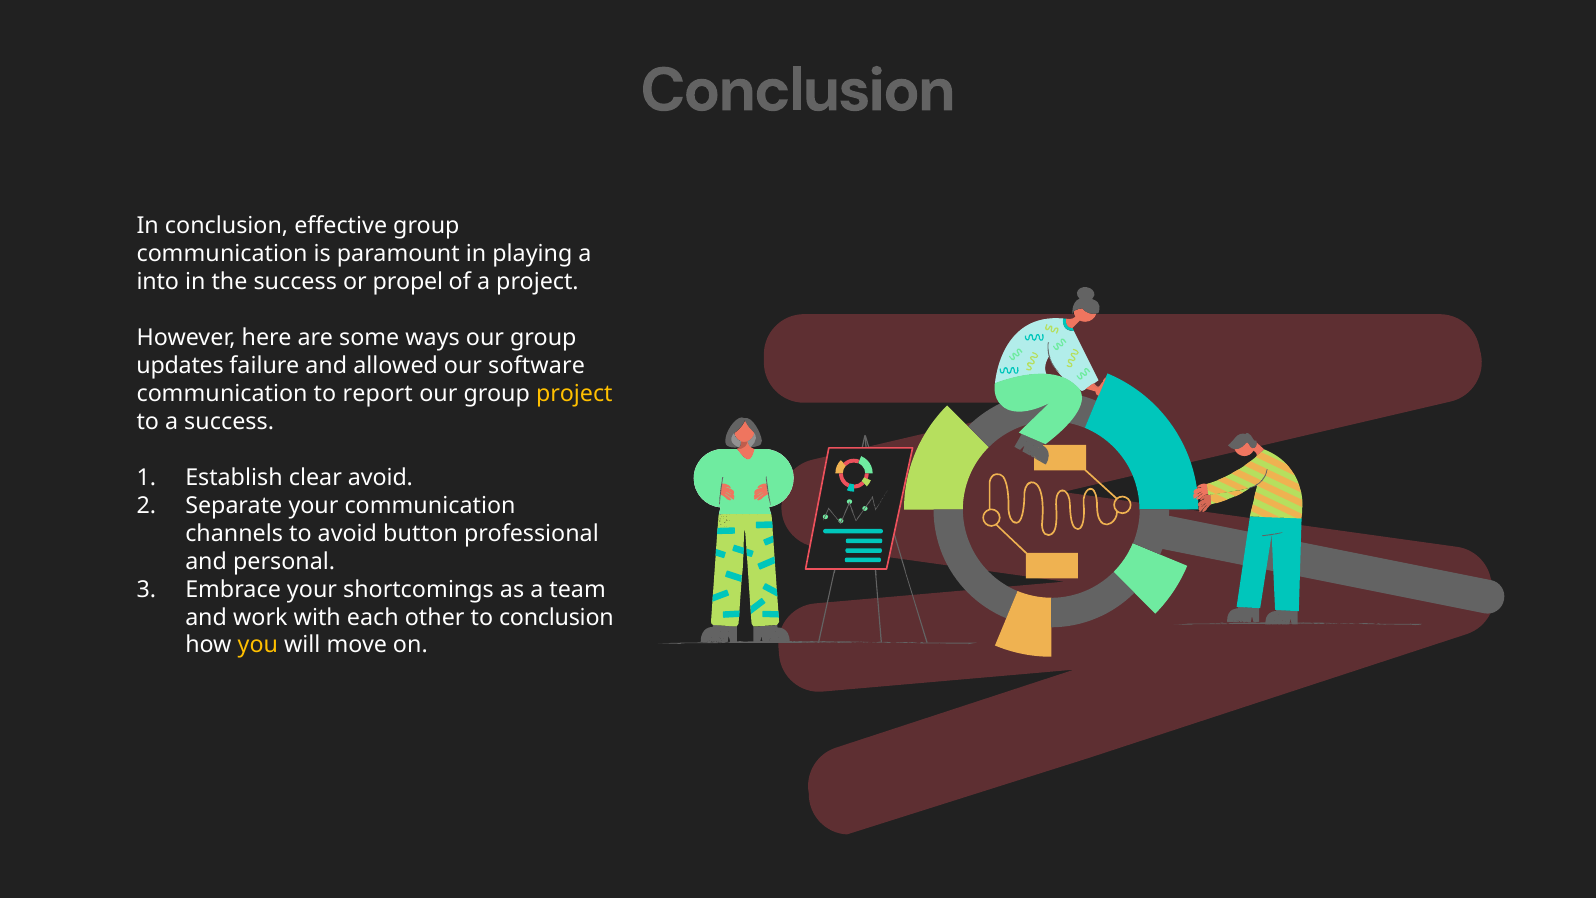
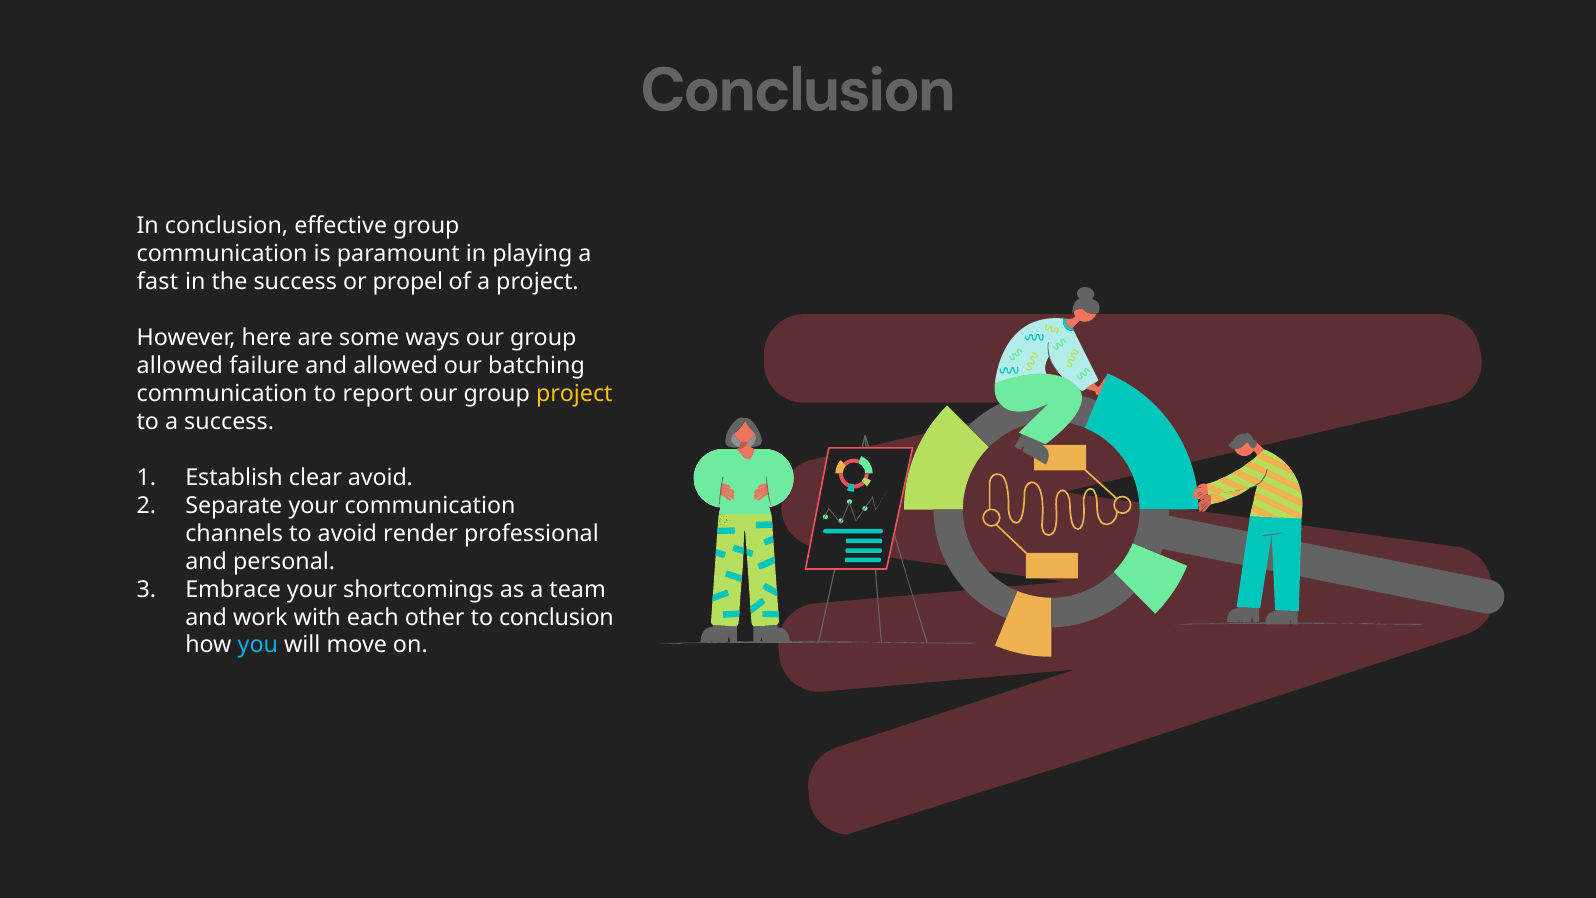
into: into -> fast
updates at (180, 366): updates -> allowed
software: software -> batching
button: button -> render
you colour: yellow -> light blue
